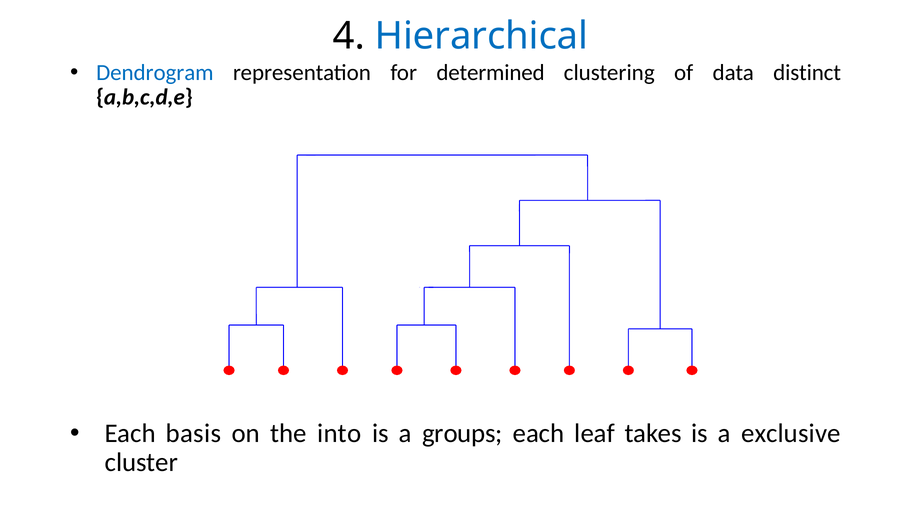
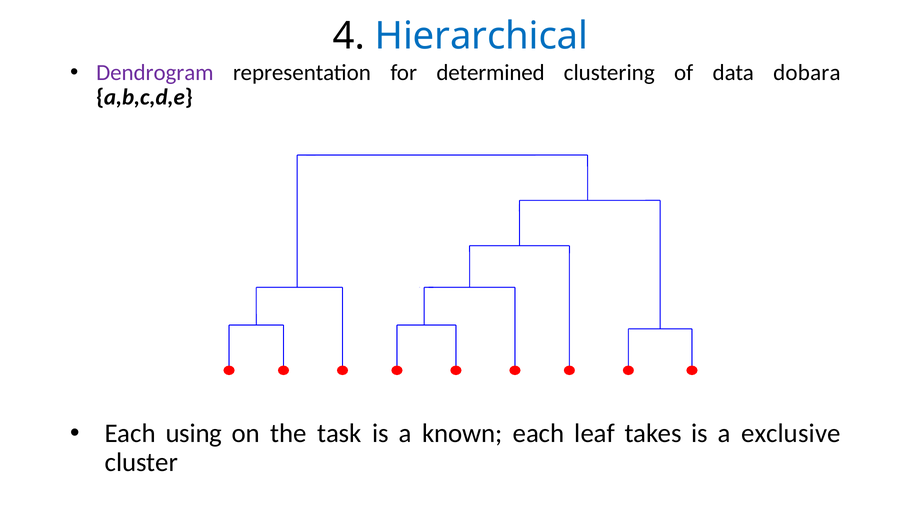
Dendrogram colour: blue -> purple
distinct: distinct -> dobara
basis: basis -> using
into: into -> task
groups: groups -> known
